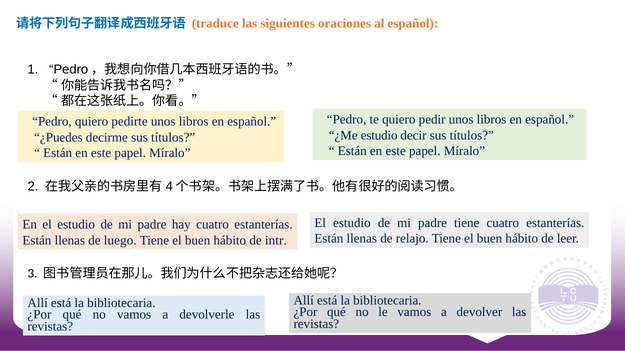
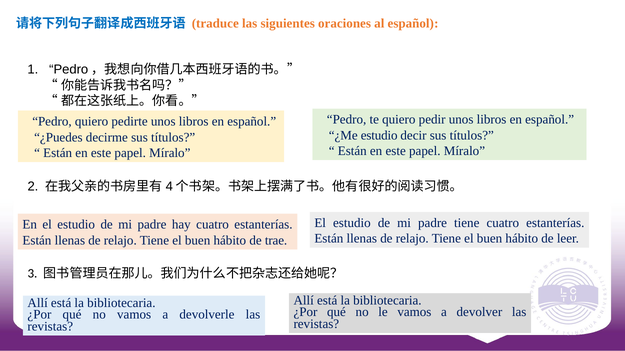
luego at (120, 241): luego -> relajo
intr: intr -> trae
